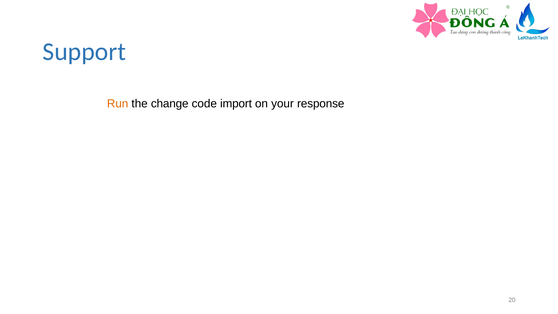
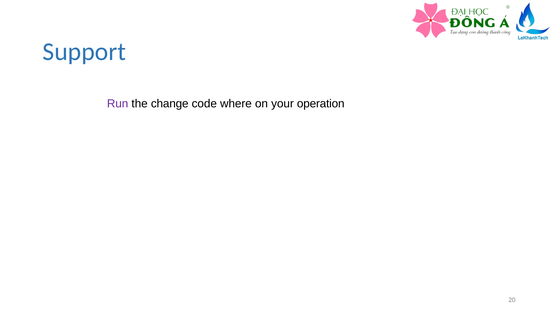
Run colour: orange -> purple
import: import -> where
response: response -> operation
